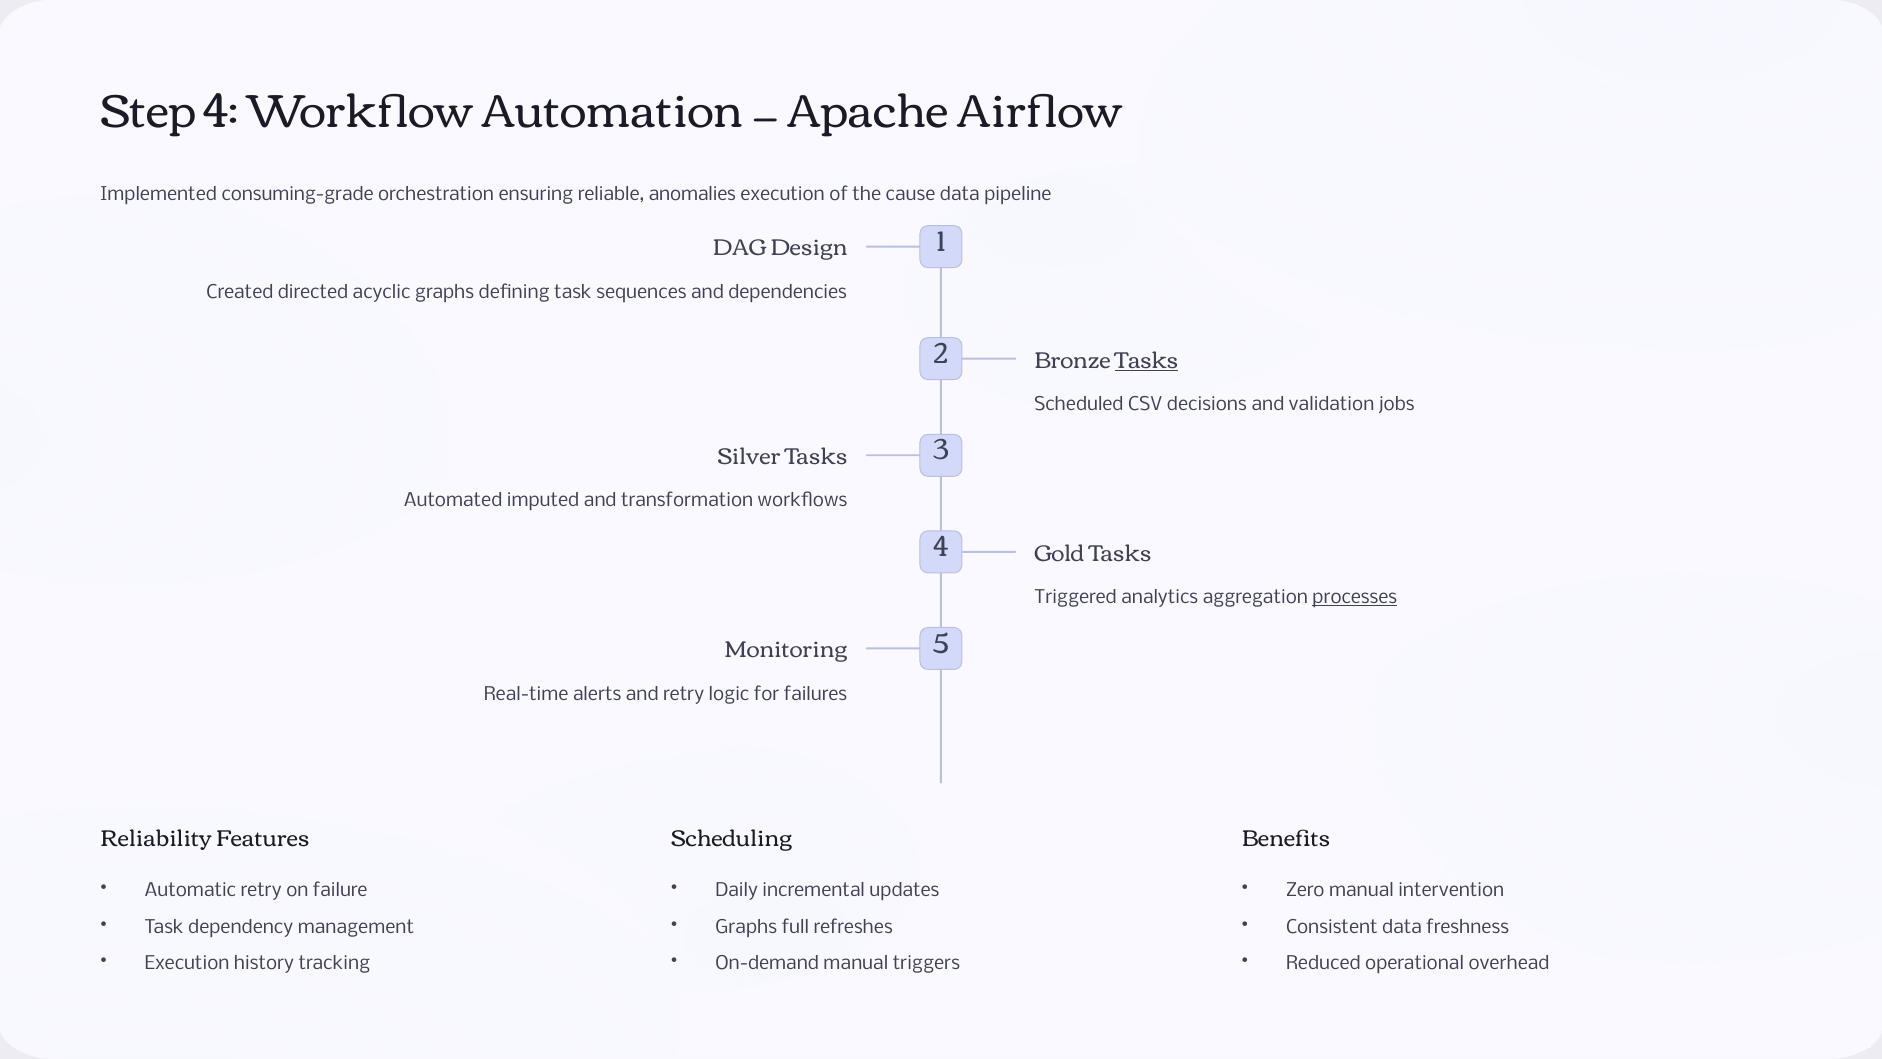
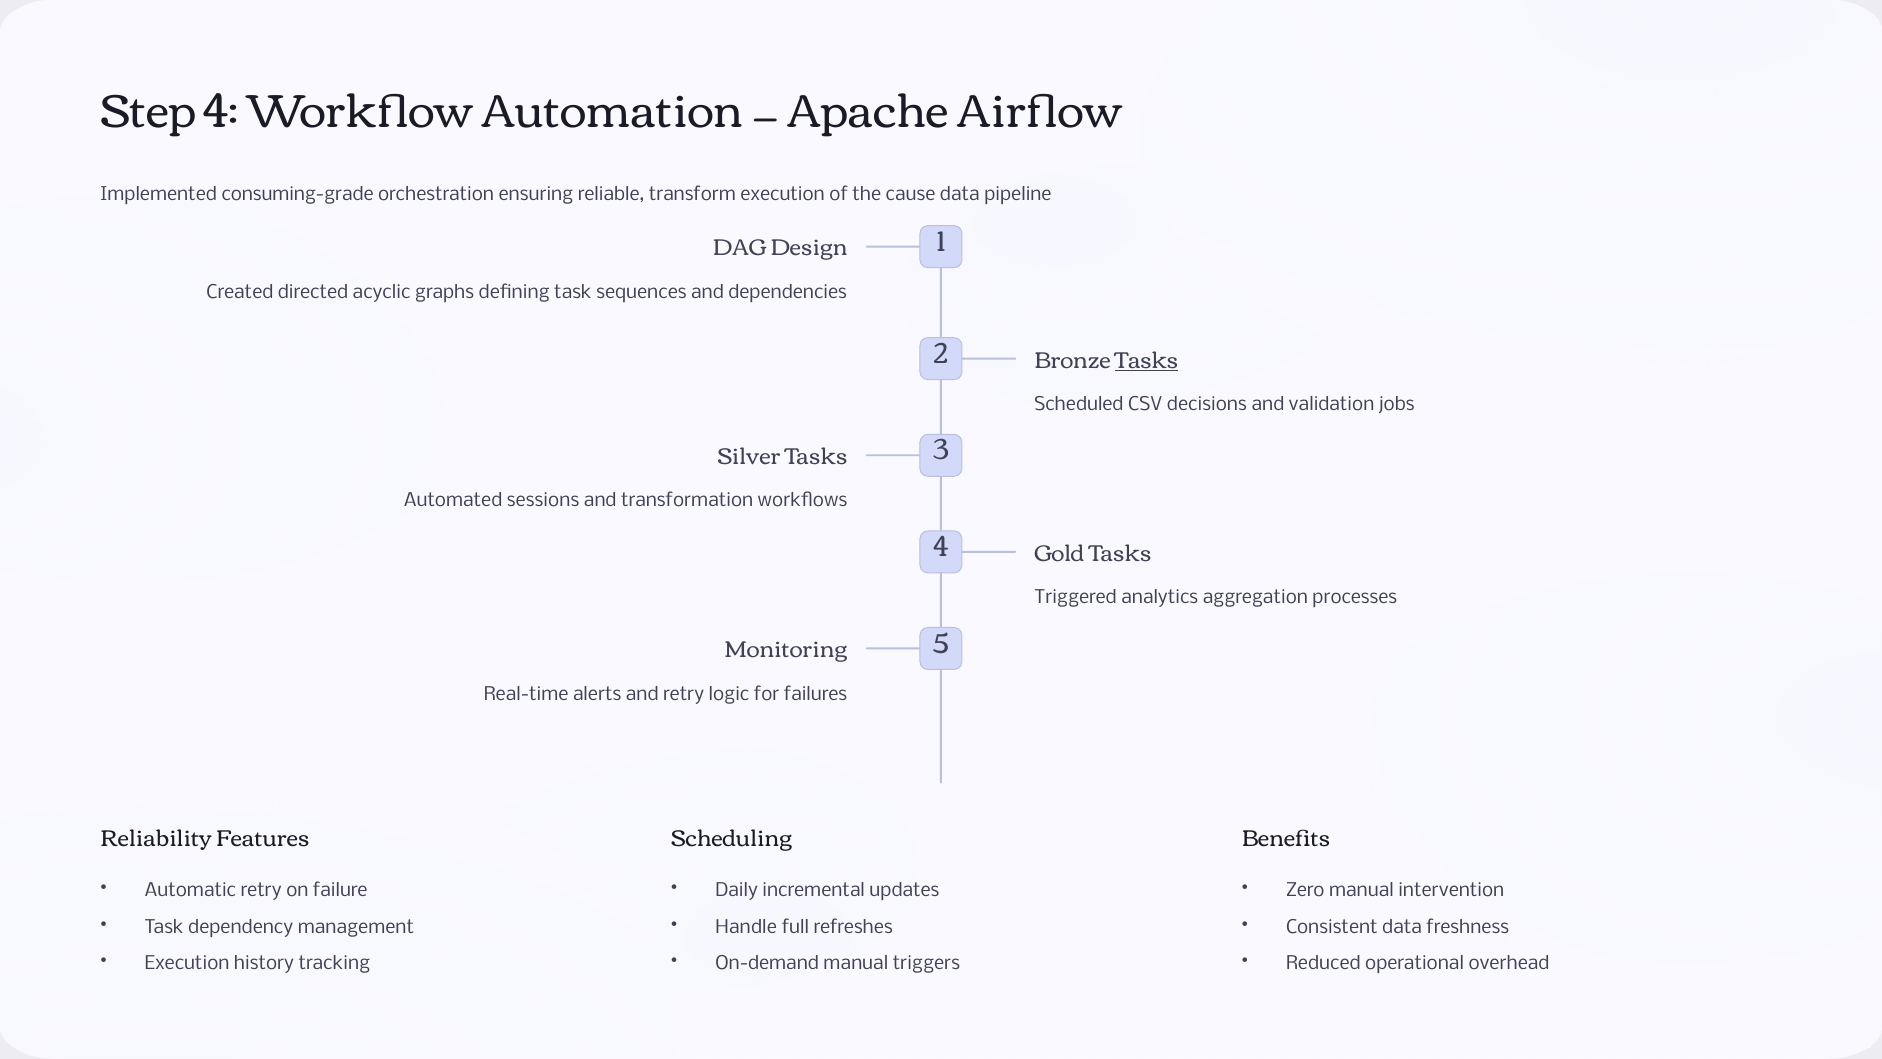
anomalies: anomalies -> transform
imputed: imputed -> sessions
processes underline: present -> none
Graphs at (746, 927): Graphs -> Handle
